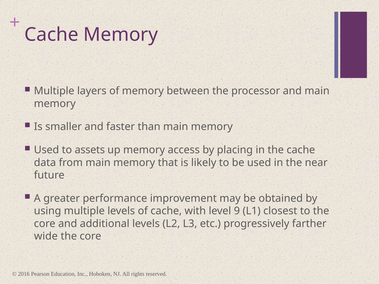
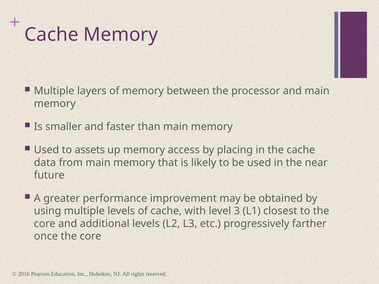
9: 9 -> 3
wide: wide -> once
